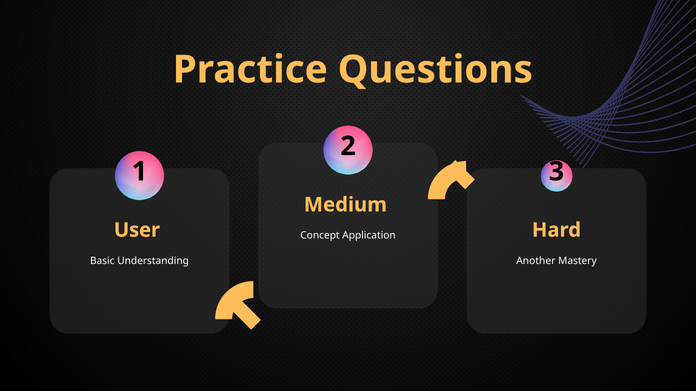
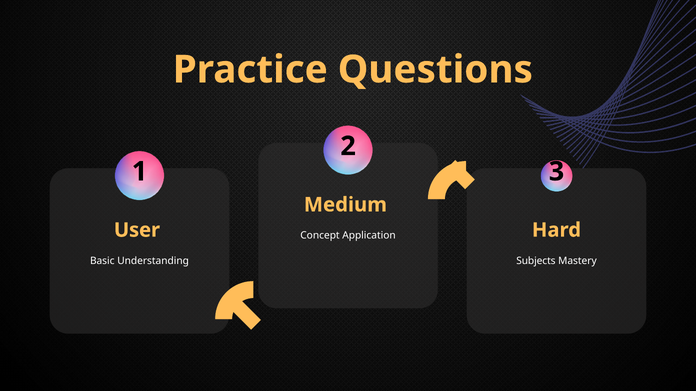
Another: Another -> Subjects
